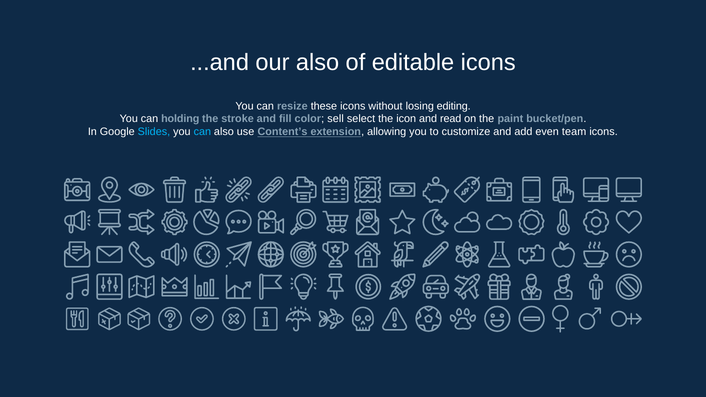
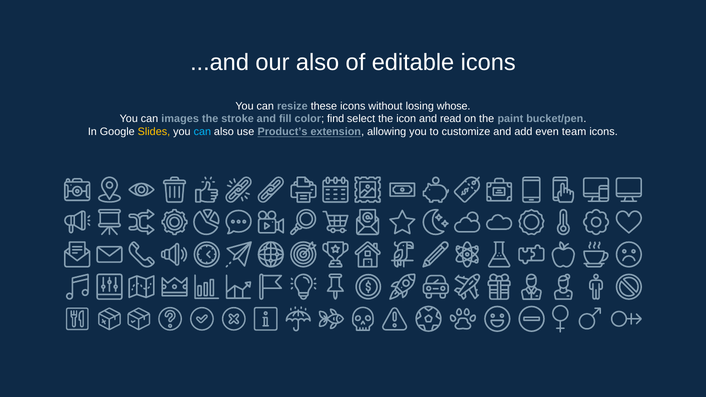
editing: editing -> whose
holding: holding -> images
sell: sell -> find
Slides colour: light blue -> yellow
Content’s: Content’s -> Product’s
